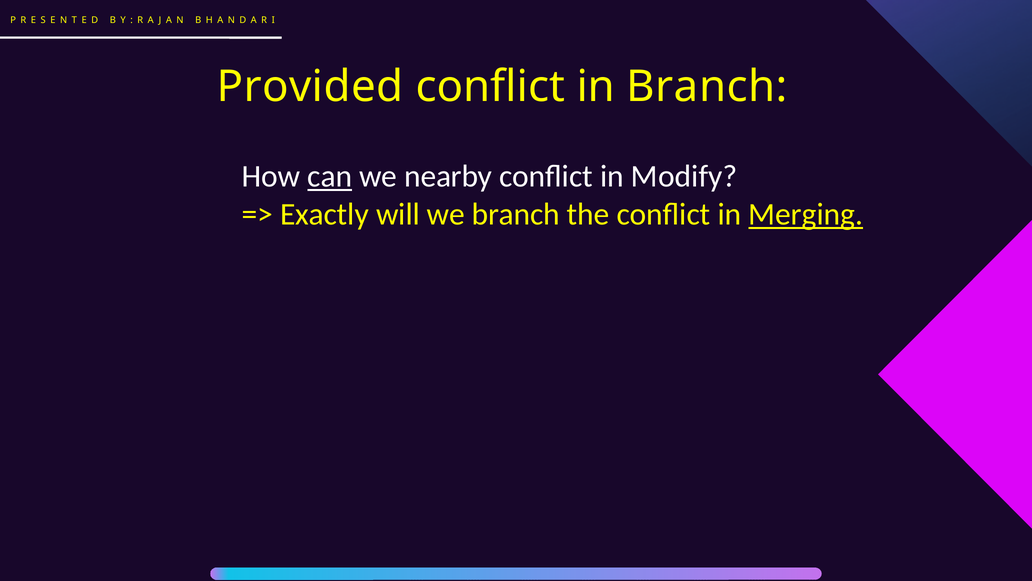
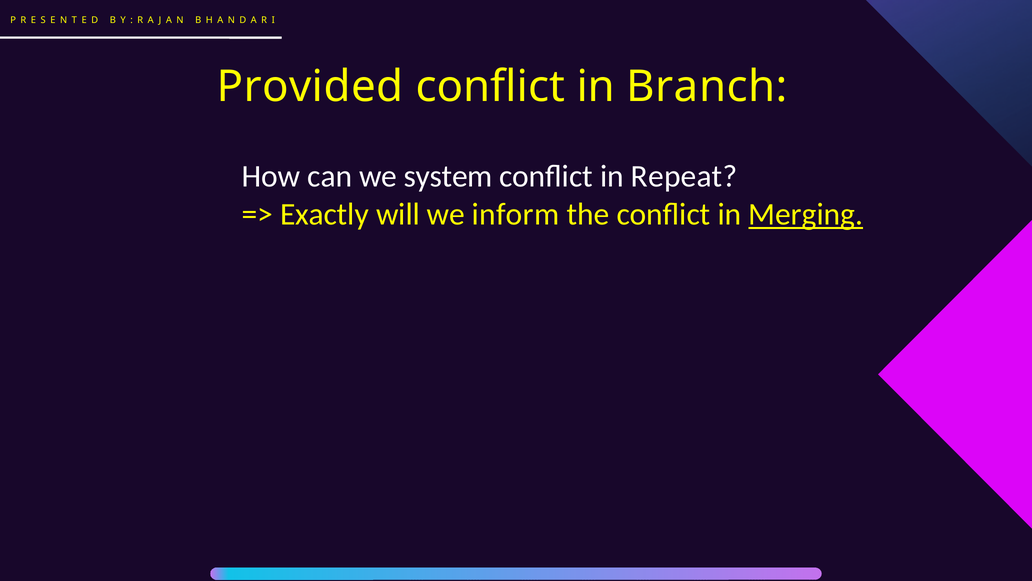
can underline: present -> none
nearby: nearby -> system
Modify: Modify -> Repeat
we branch: branch -> inform
